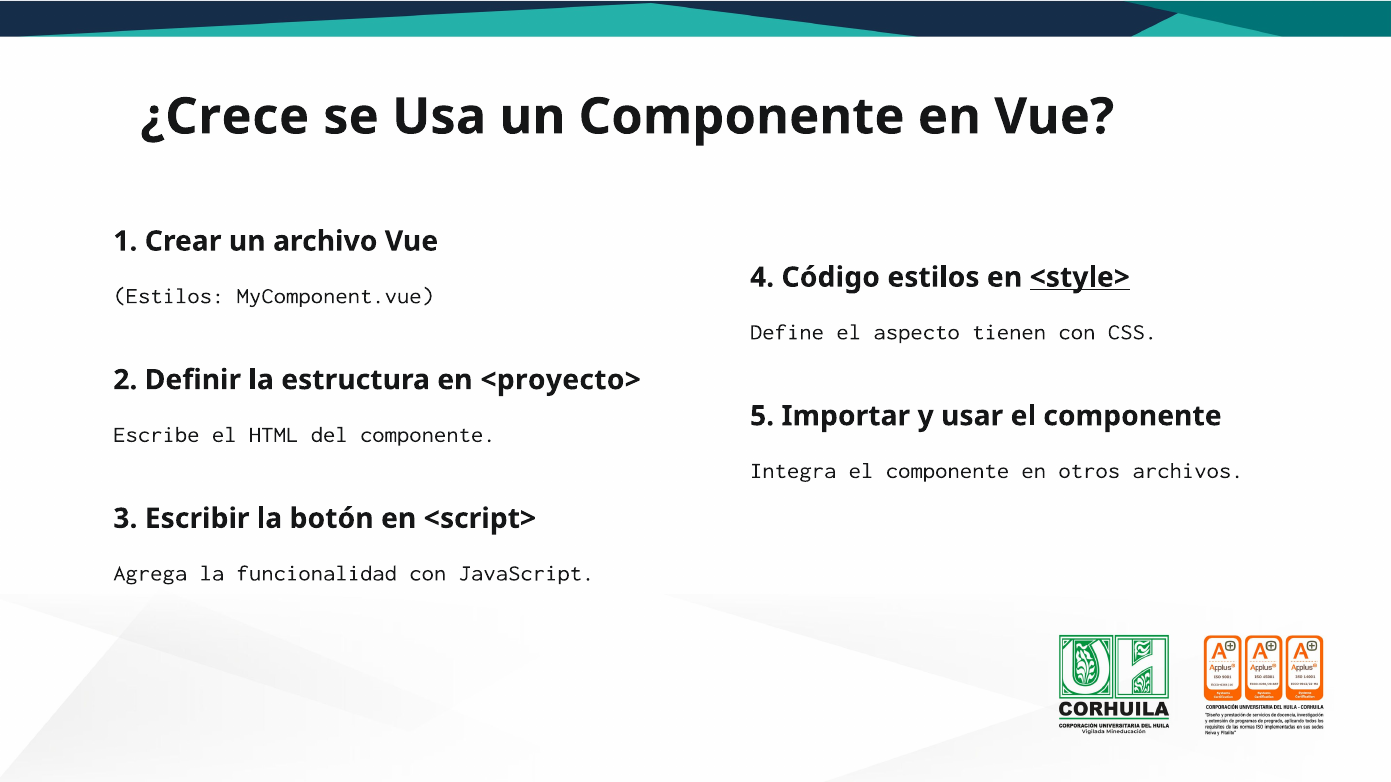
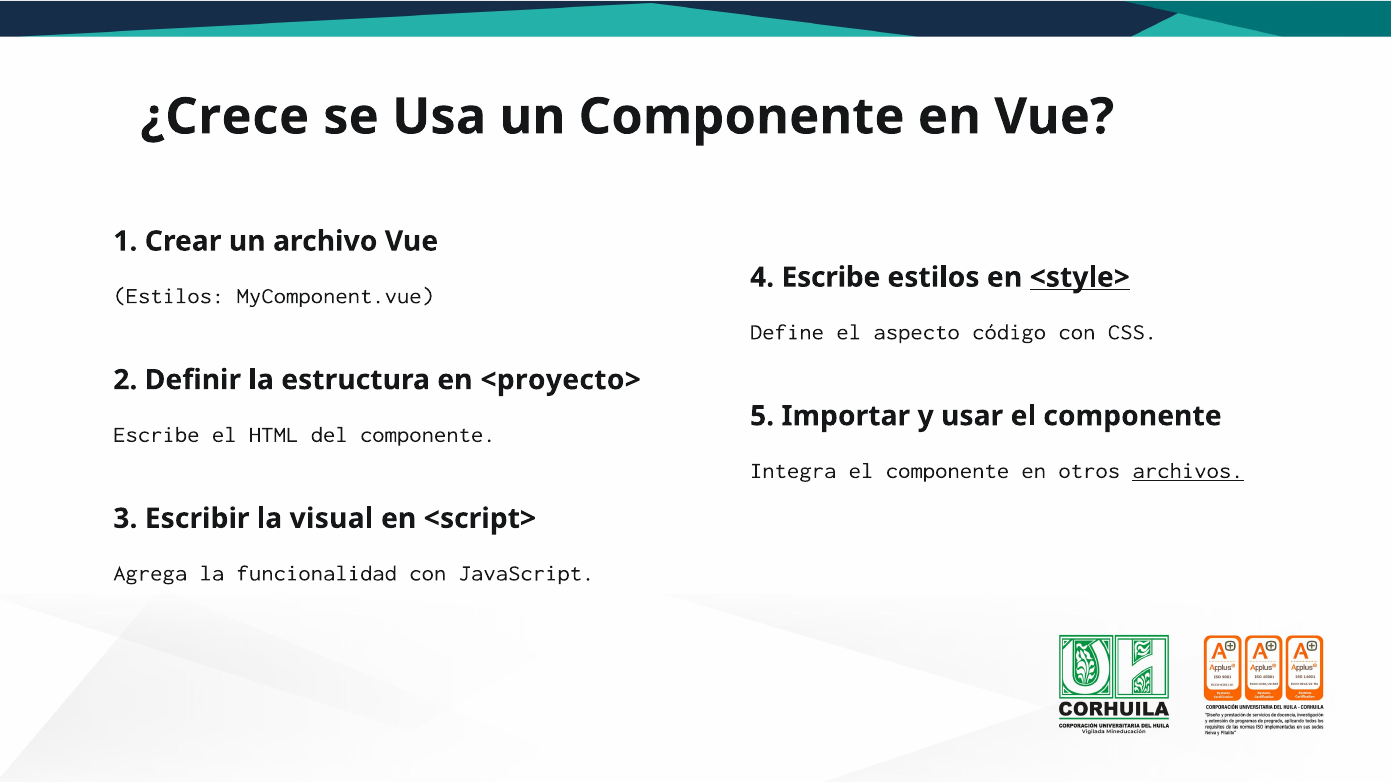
4 Código: Código -> Escribe
tienen: tienen -> código
archivos underline: none -> present
botón: botón -> visual
